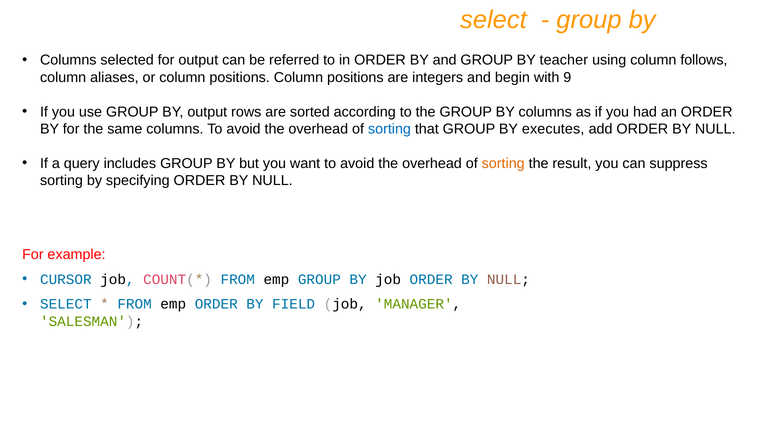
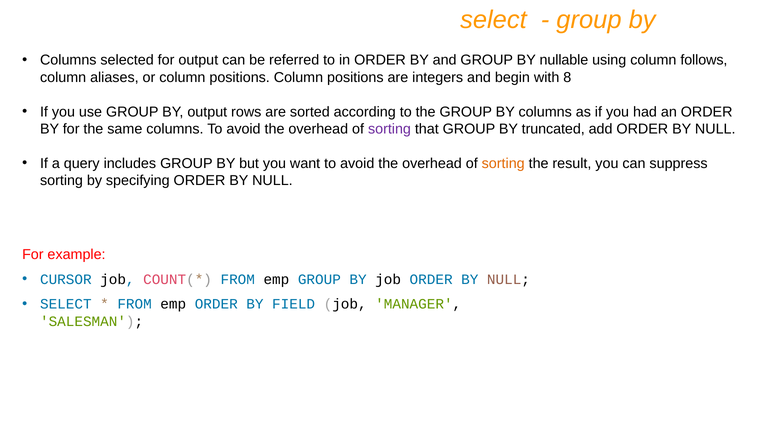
teacher: teacher -> nullable
9: 9 -> 8
sorting at (389, 129) colour: blue -> purple
executes: executes -> truncated
